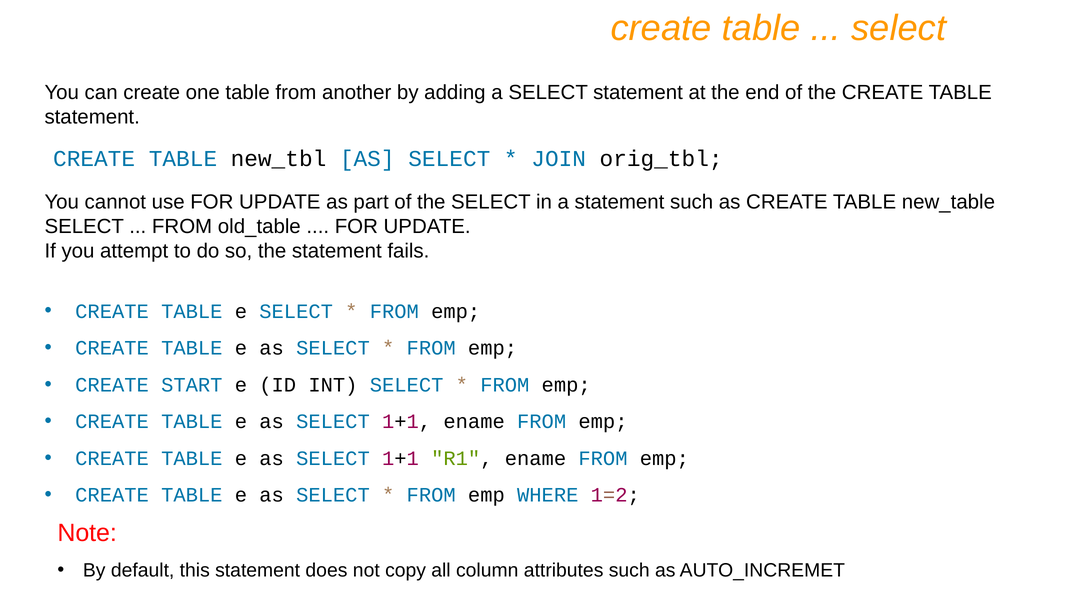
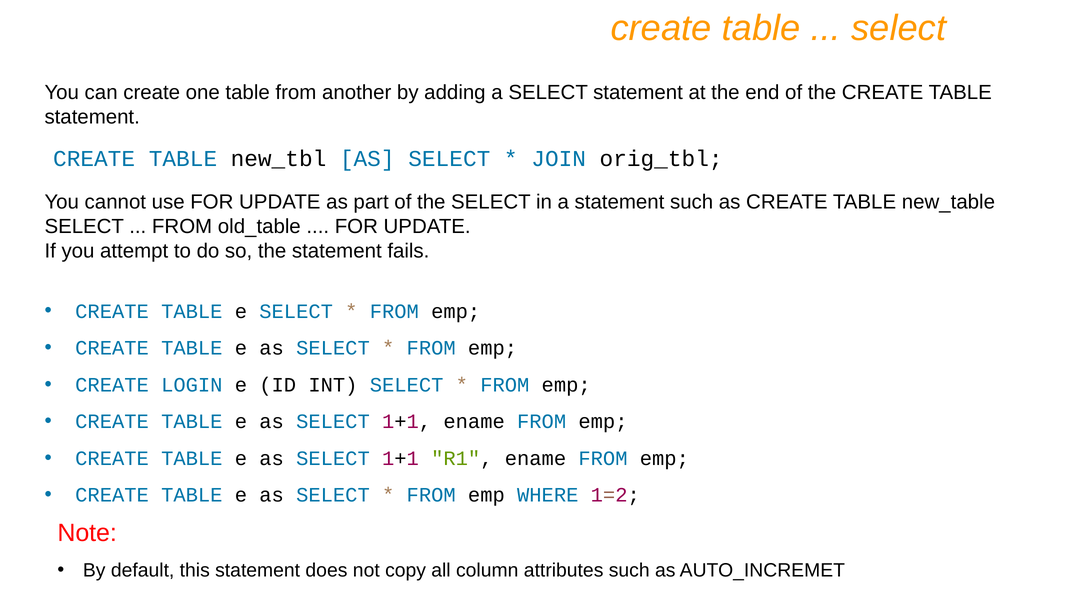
START: START -> LOGIN
